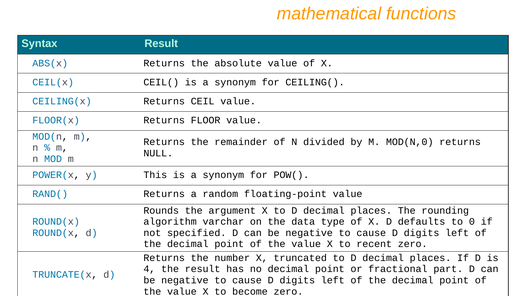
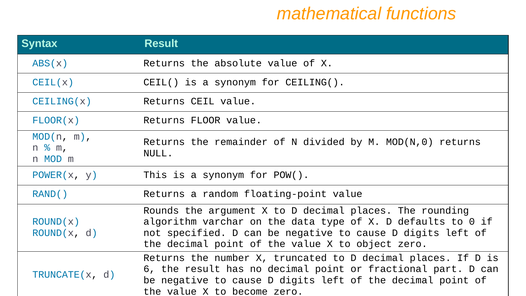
recent: recent -> object
4: 4 -> 6
